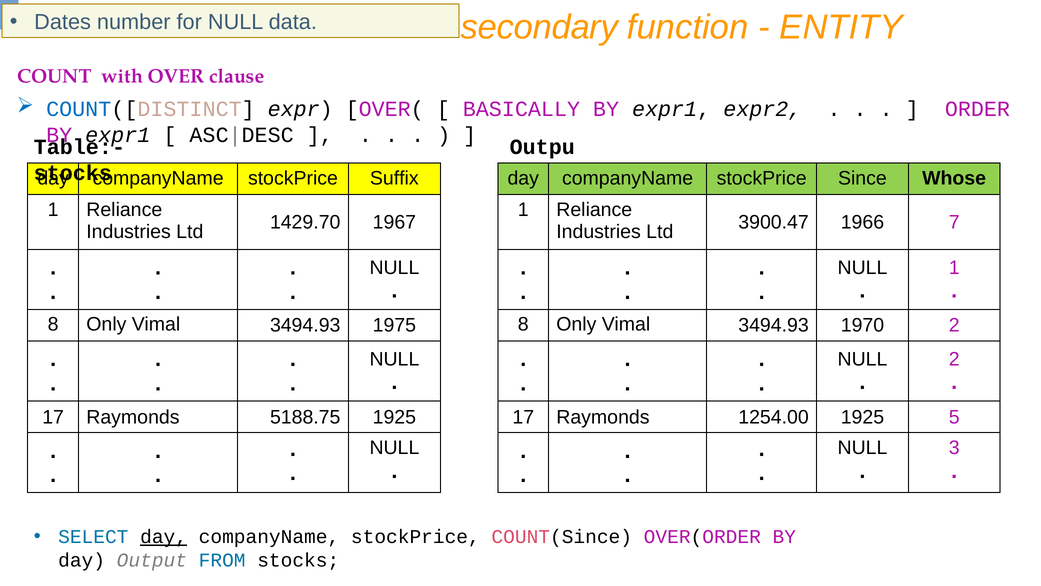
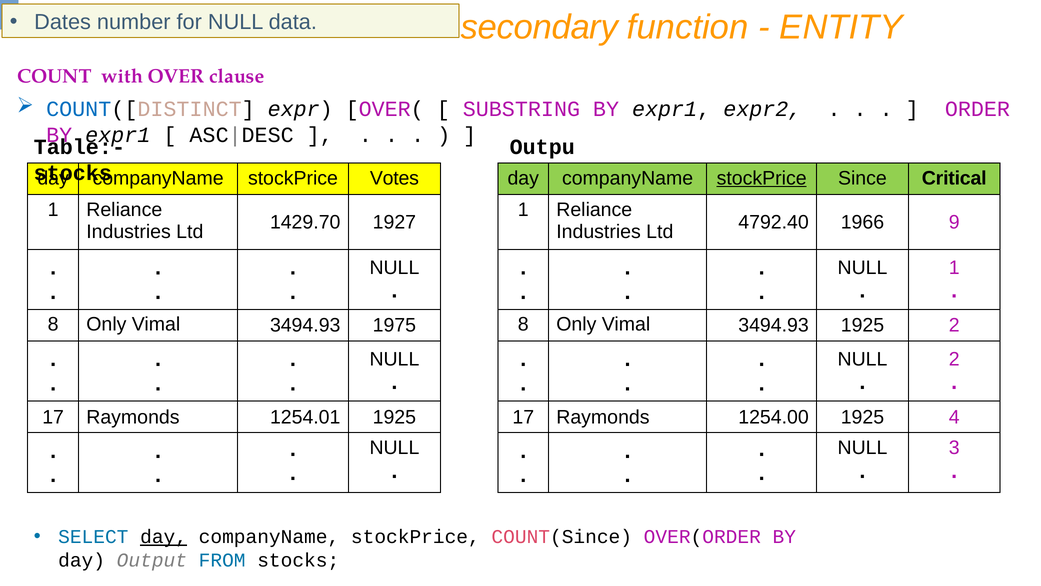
BASICALLY: BASICALLY -> SUBSTRING
Suffix: Suffix -> Votes
stockPrice at (762, 178) underline: none -> present
Whose: Whose -> Critical
1967: 1967 -> 1927
3900.47: 3900.47 -> 4792.40
7: 7 -> 9
3494.93 1970: 1970 -> 1925
5188.75: 5188.75 -> 1254.01
5: 5 -> 4
